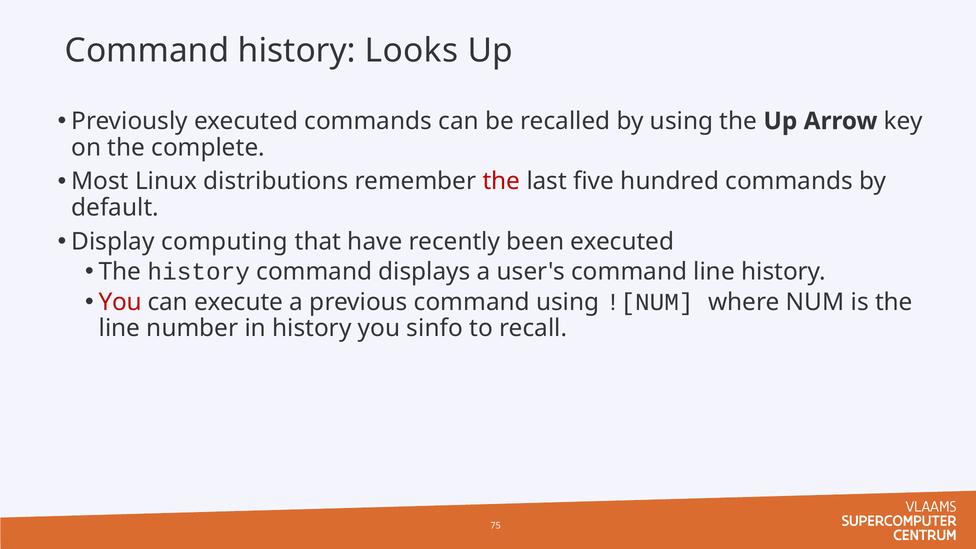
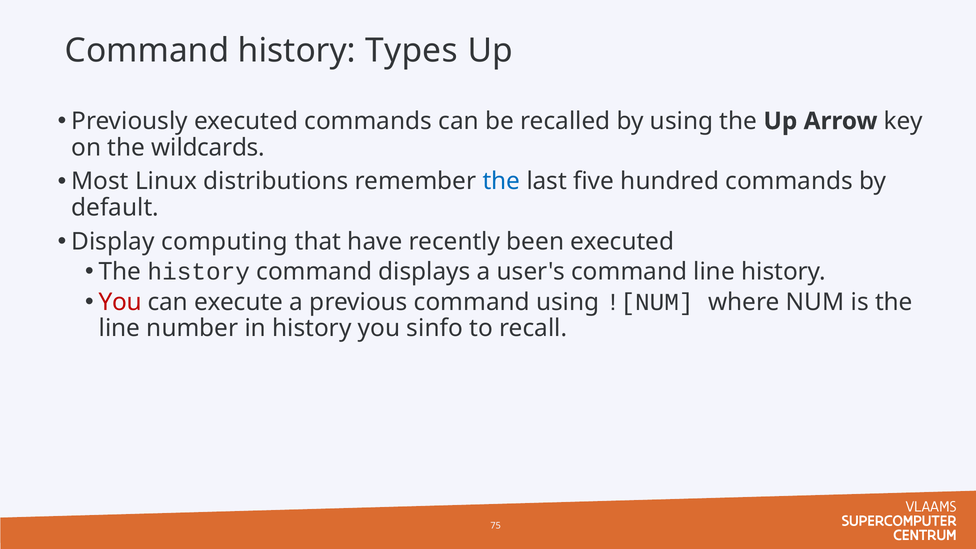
Looks: Looks -> Types
complete: complete -> wildcards
the at (501, 181) colour: red -> blue
